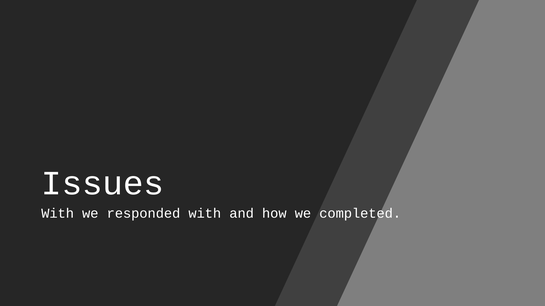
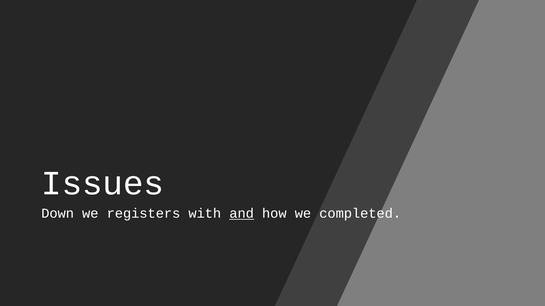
With at (58, 214): With -> Down
responded: responded -> registers
and underline: none -> present
